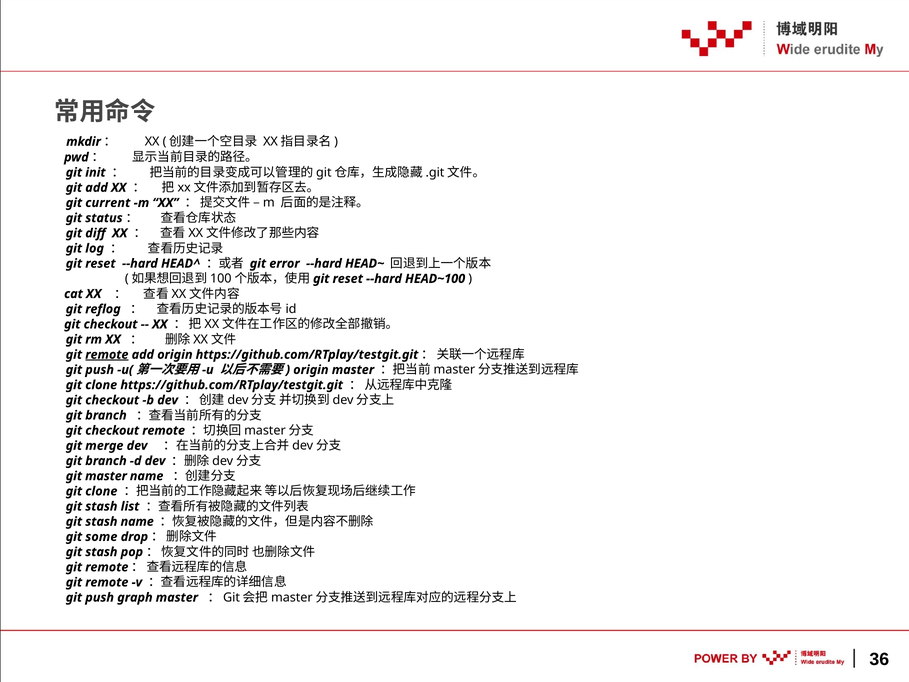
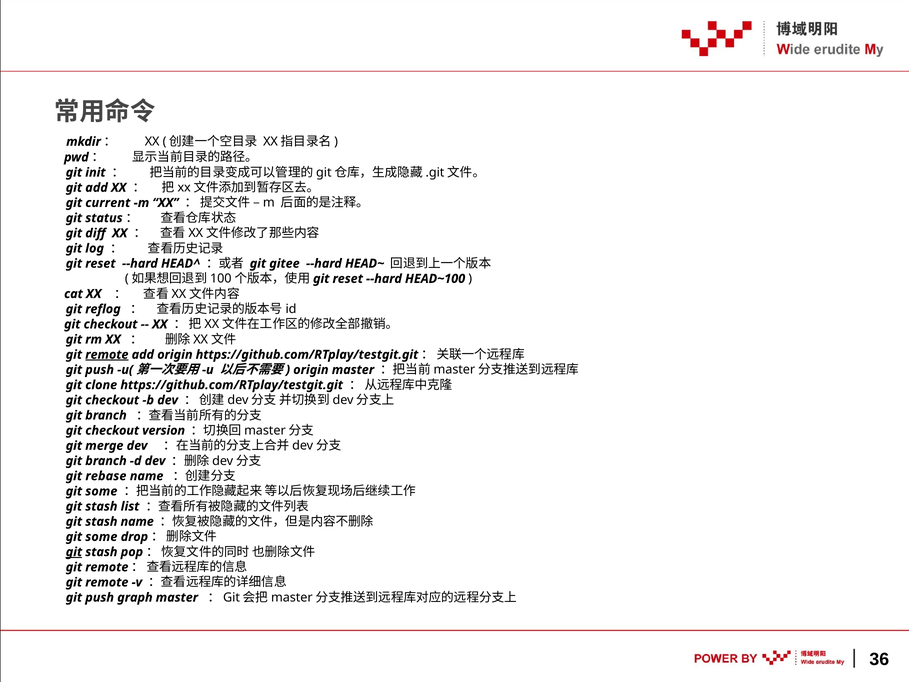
error: error -> gitee
checkout remote: remote -> version
git master: master -> rebase
clone at (101, 491): clone -> some
git at (74, 552) underline: none -> present
